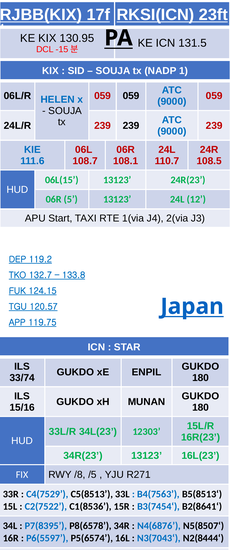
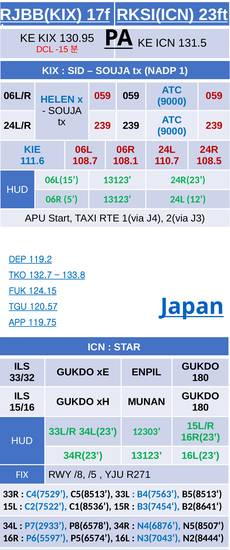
33/74: 33/74 -> 33/32
P7(8395: P7(8395 -> P7(2933
